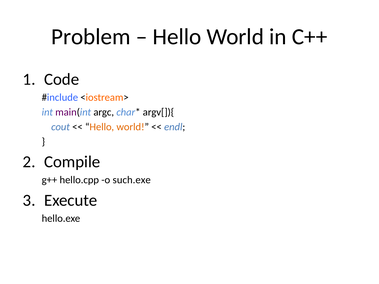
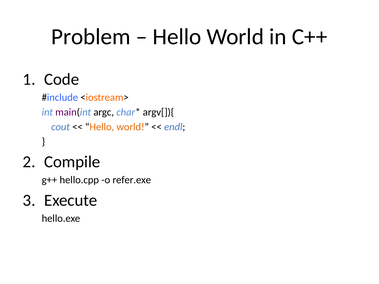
such.exe: such.exe -> refer.exe
